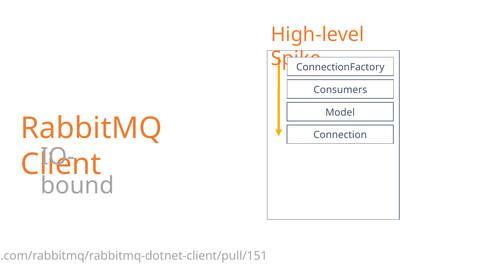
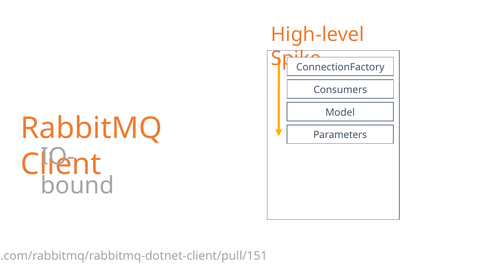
Connection: Connection -> Parameters
